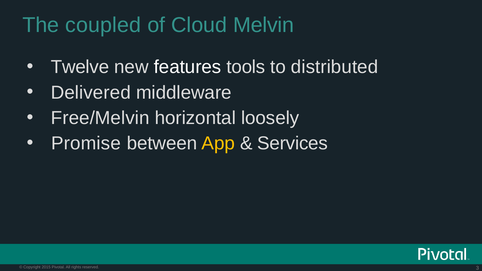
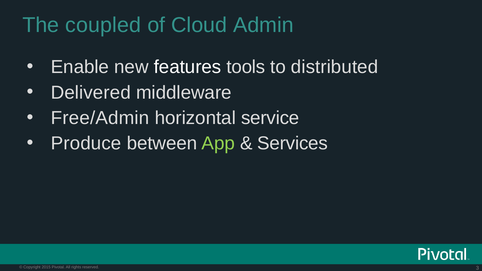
Melvin: Melvin -> Admin
Twelve: Twelve -> Enable
Free/Melvin: Free/Melvin -> Free/Admin
loosely: loosely -> service
Promise: Promise -> Produce
App colour: yellow -> light green
